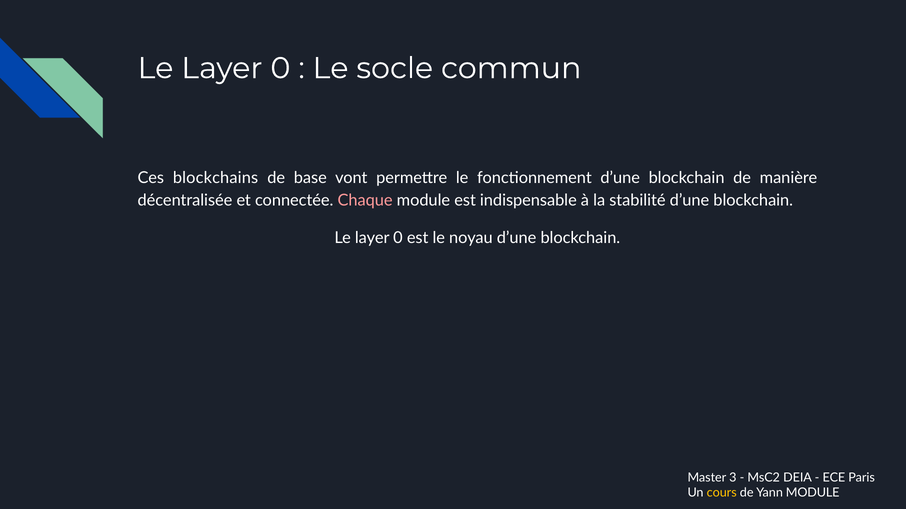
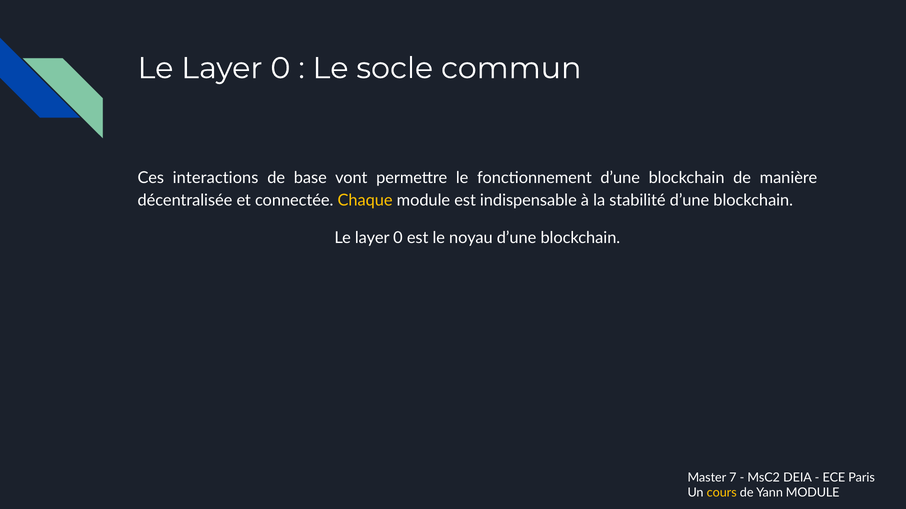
blockchains: blockchains -> interactions
Chaque colour: pink -> yellow
3: 3 -> 7
